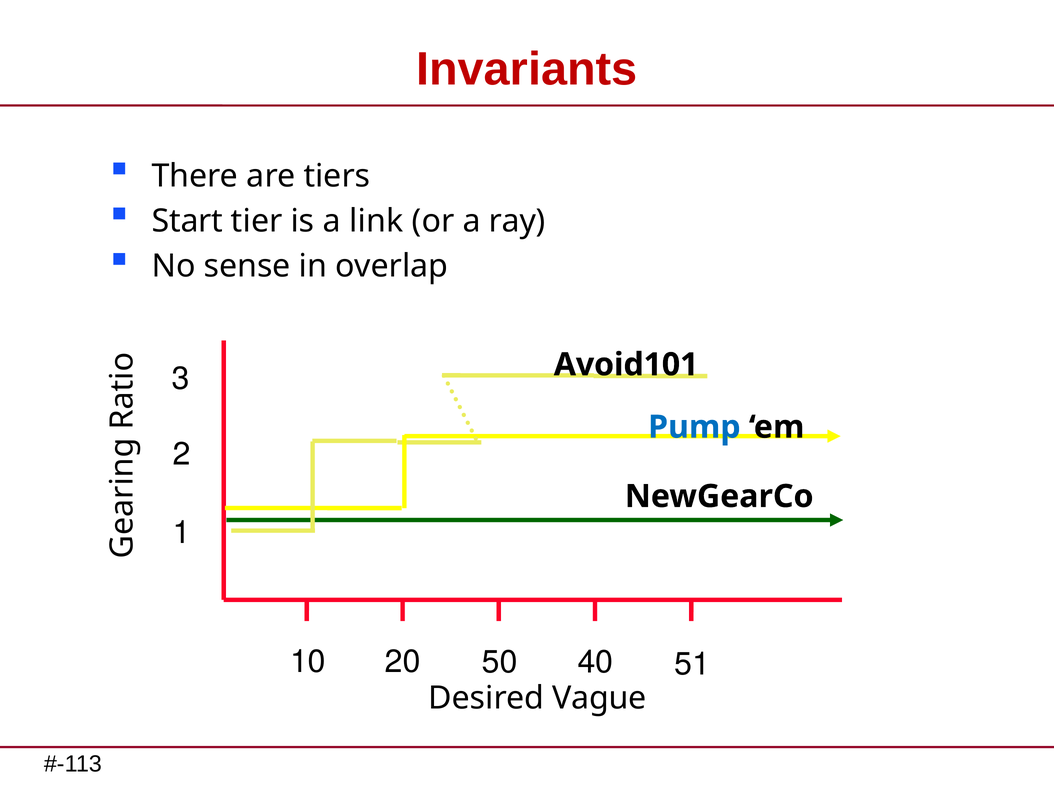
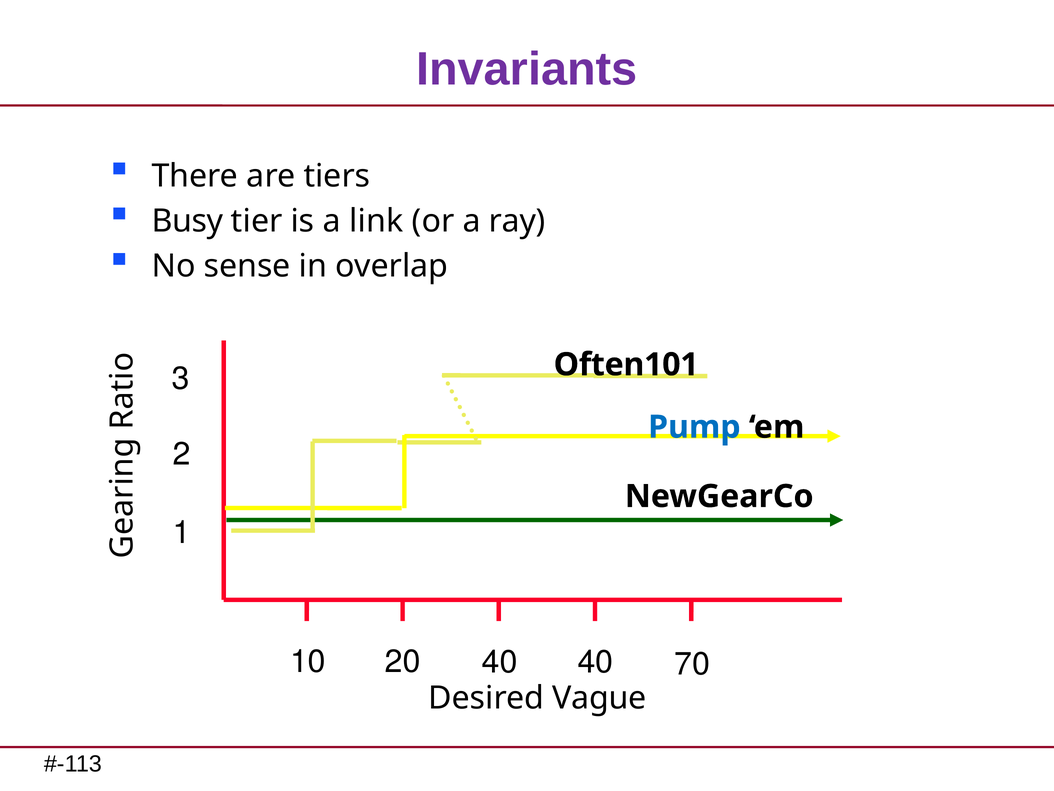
Invariants colour: red -> purple
Start: Start -> Busy
Avoid101: Avoid101 -> Often101
20 50: 50 -> 40
51: 51 -> 70
